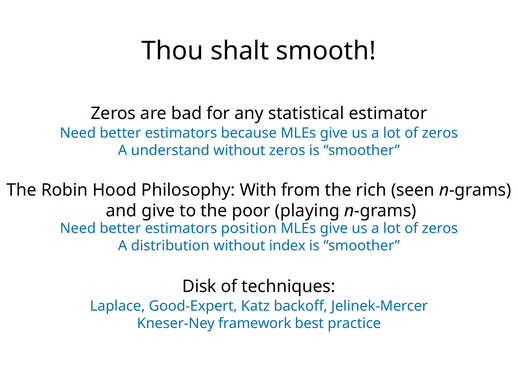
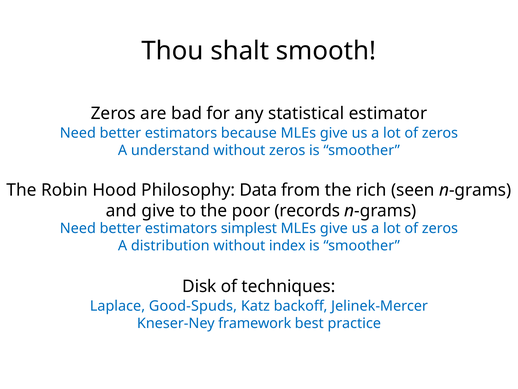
With: With -> Data
playing: playing -> records
position: position -> simplest
Good-Expert: Good-Expert -> Good-Spuds
